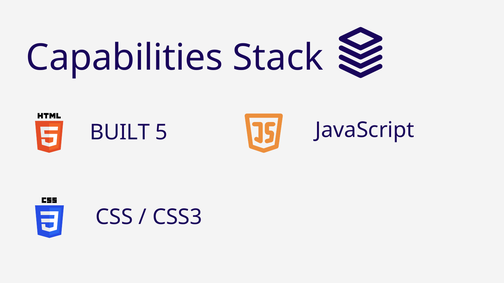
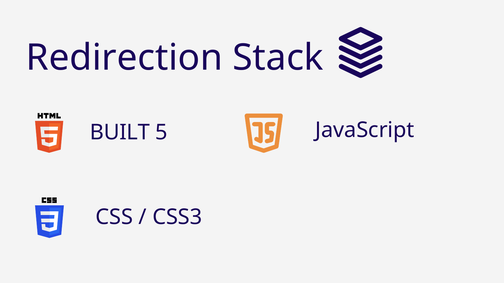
Capabilities: Capabilities -> Redirection
